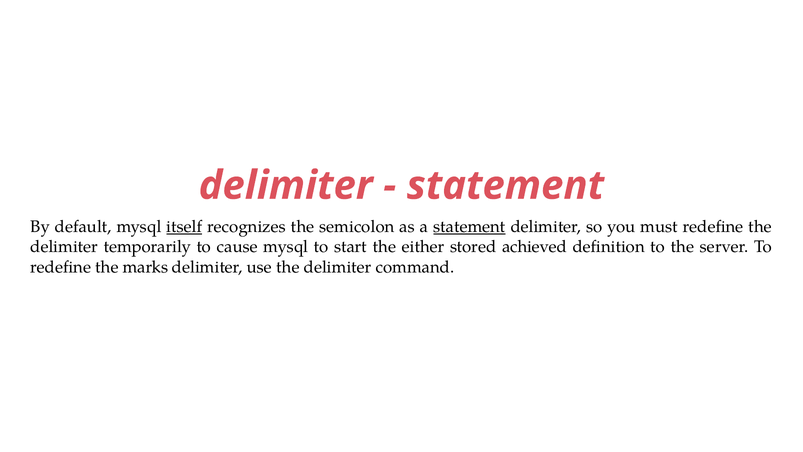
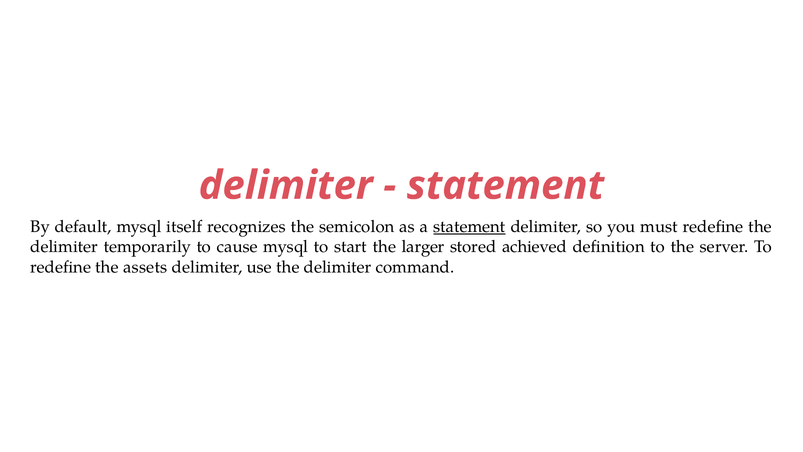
itself underline: present -> none
either: either -> larger
marks: marks -> assets
